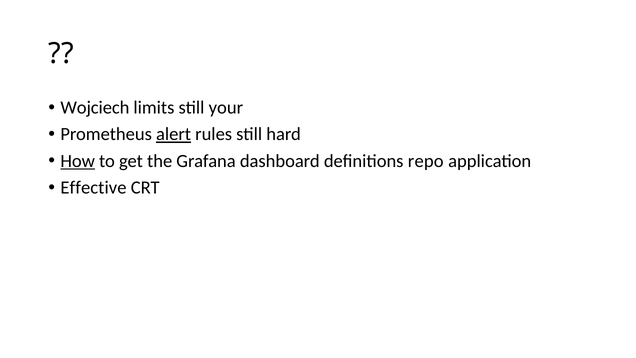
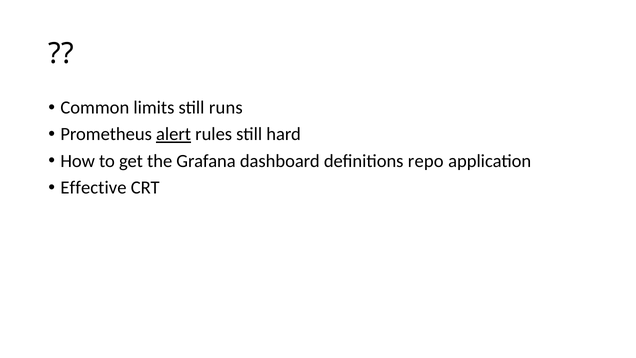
Wojciech: Wojciech -> Common
your: your -> runs
How underline: present -> none
